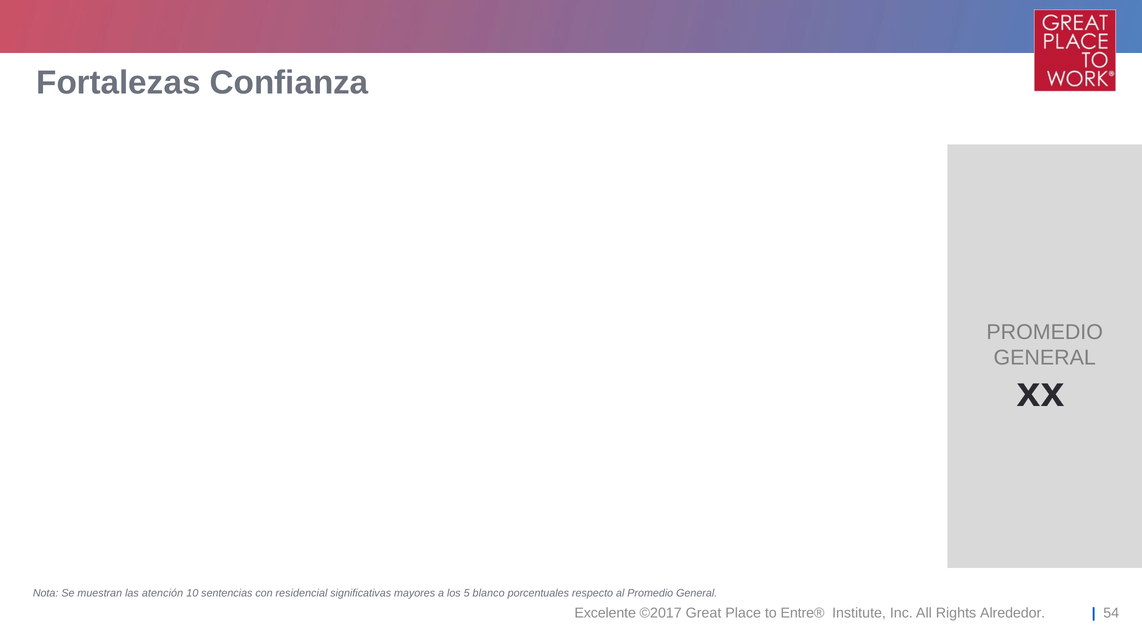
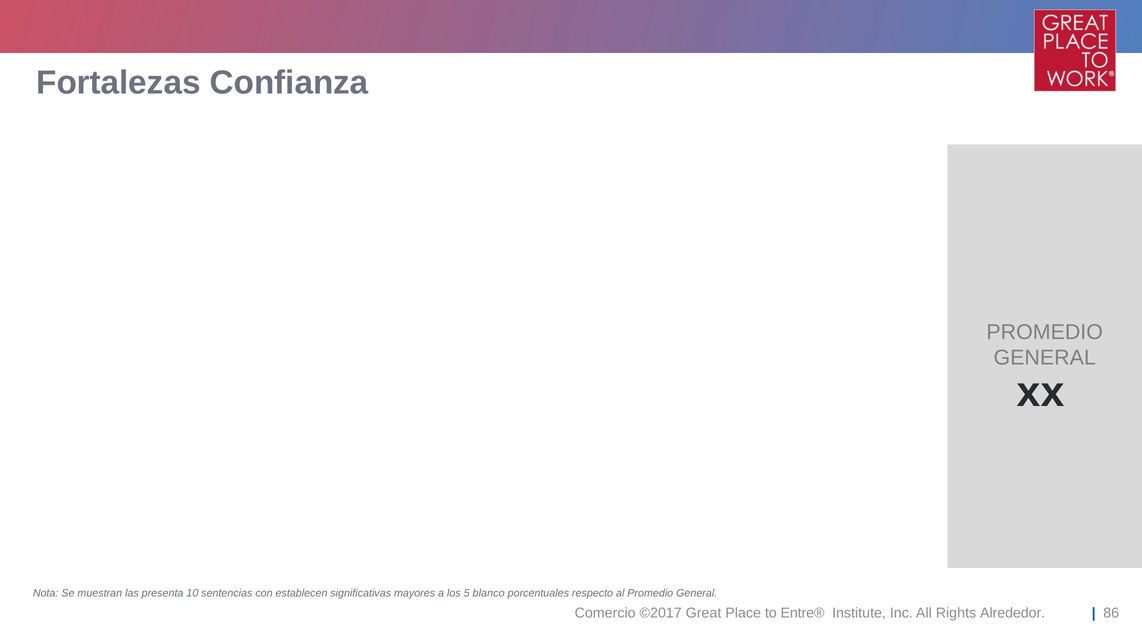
atención: atención -> presenta
residencial: residencial -> establecen
Excelente: Excelente -> Comercio
54: 54 -> 86
